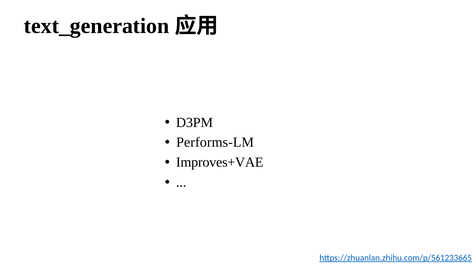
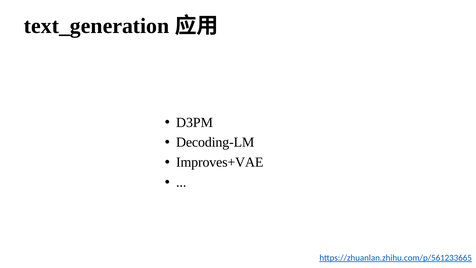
Performs-LM: Performs-LM -> Decoding-LM
